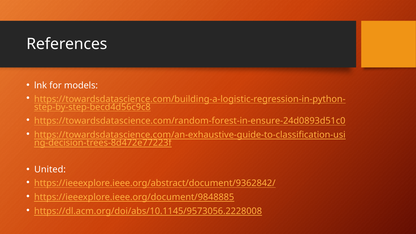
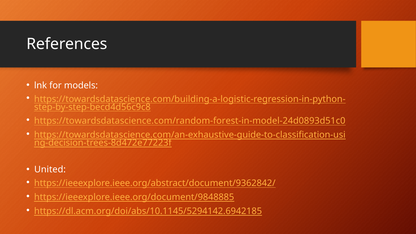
https://towardsdatascience.com/random-forest-in-ensure-24d0893d51c0: https://towardsdatascience.com/random-forest-in-ensure-24d0893d51c0 -> https://towardsdatascience.com/random-forest-in-model-24d0893d51c0
https://dl.acm.org/doi/abs/10.1145/9573056.2228008: https://dl.acm.org/doi/abs/10.1145/9573056.2228008 -> https://dl.acm.org/doi/abs/10.1145/5294142.6942185
